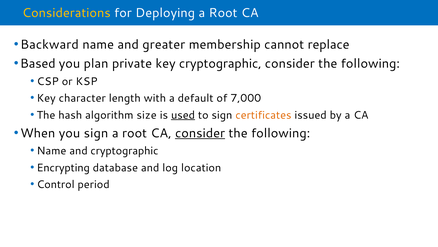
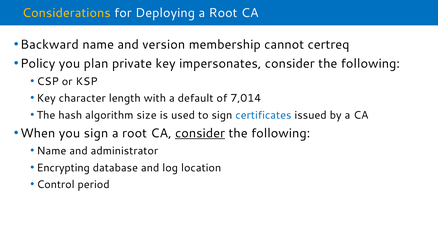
greater: greater -> version
replace: replace -> certreq
Based: Based -> Policy
key cryptographic: cryptographic -> impersonates
7,000: 7,000 -> 7,014
used underline: present -> none
certificates colour: orange -> blue
and cryptographic: cryptographic -> administrator
